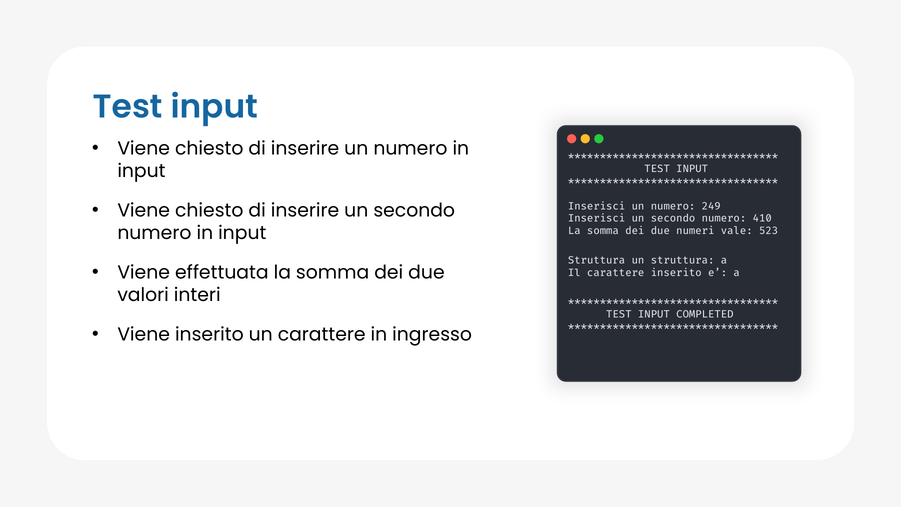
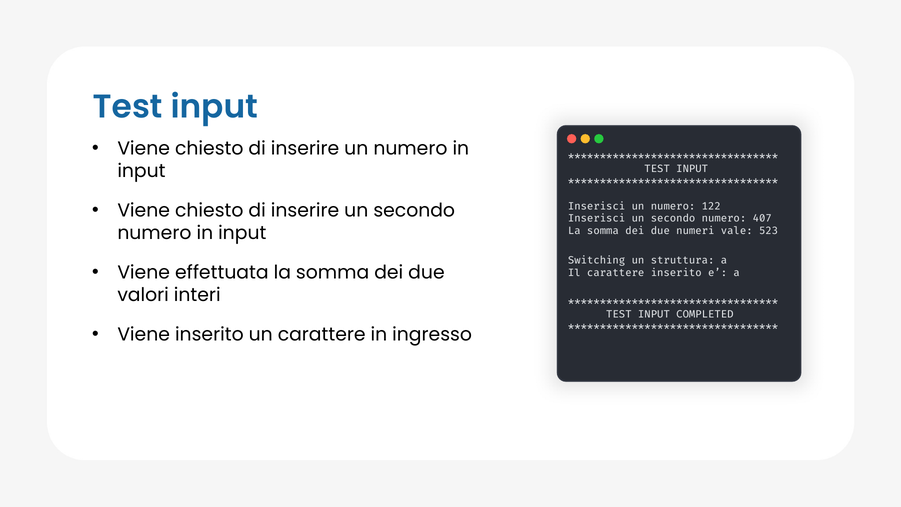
249: 249 -> 122
410: 410 -> 407
Struttura at (597, 260): Struttura -> Switching
